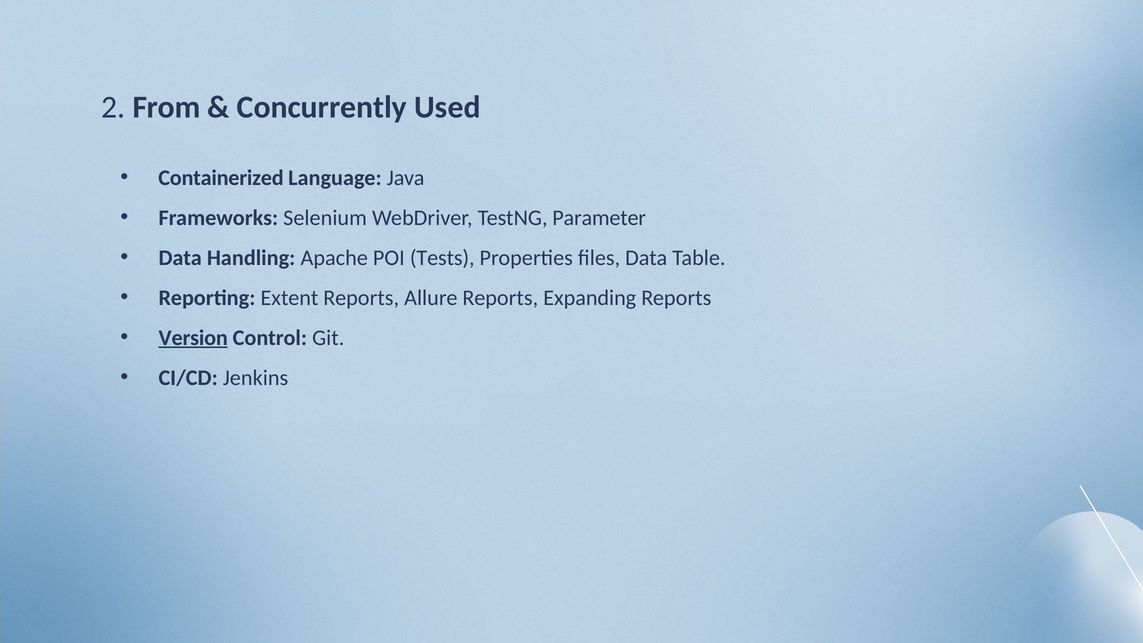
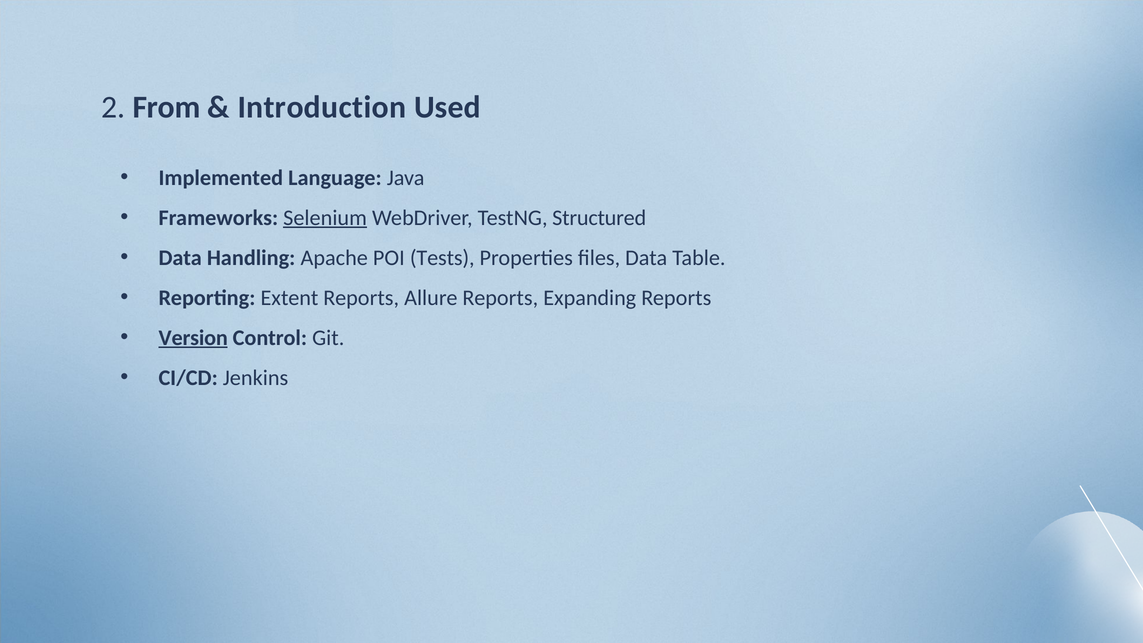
Concurrently: Concurrently -> Introduction
Containerized: Containerized -> Implemented
Selenium underline: none -> present
Parameter: Parameter -> Structured
